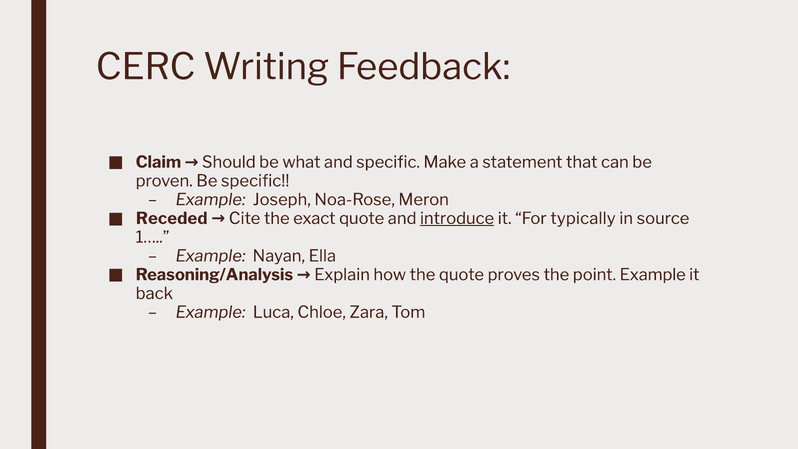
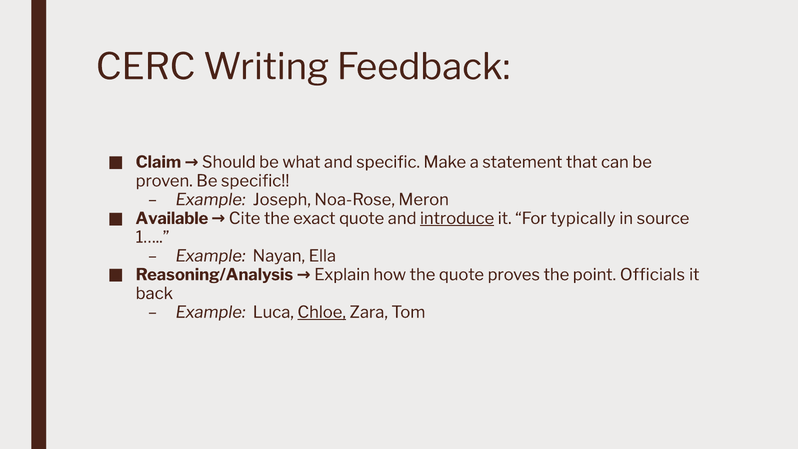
Receded: Receded -> Available
point Example: Example -> Officials
Chloe underline: none -> present
